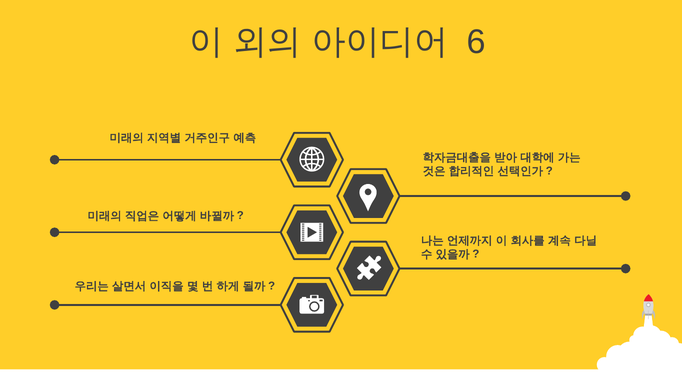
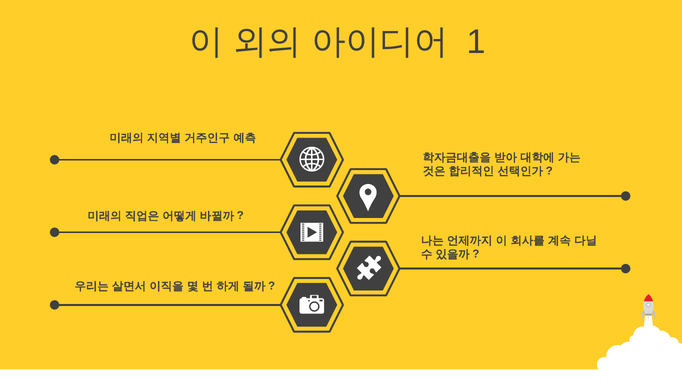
6: 6 -> 1
